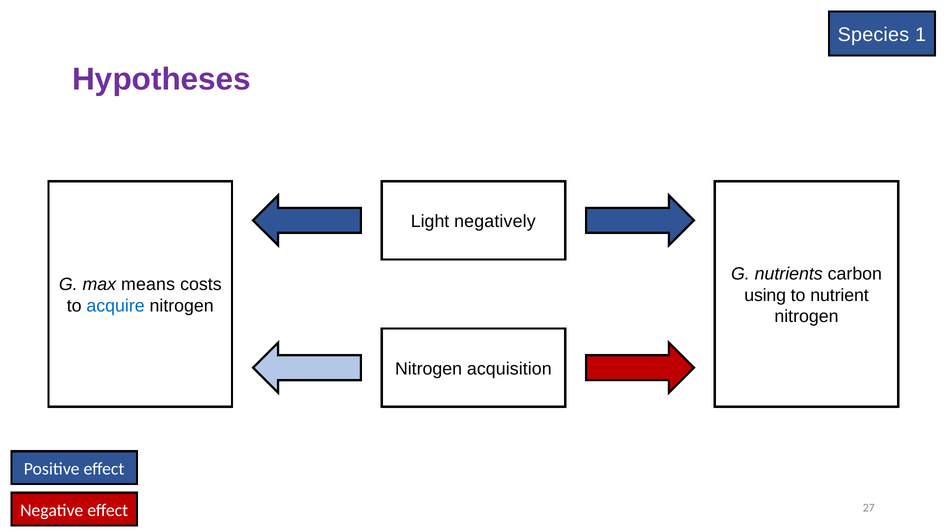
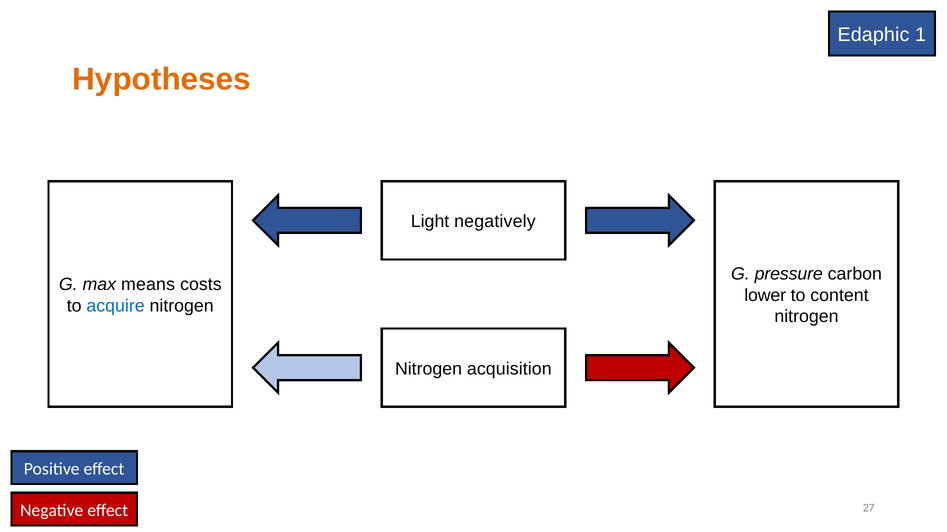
Species: Species -> Edaphic
Hypotheses colour: purple -> orange
nutrients: nutrients -> pressure
using: using -> lower
nutrient: nutrient -> content
